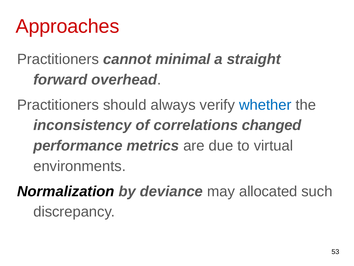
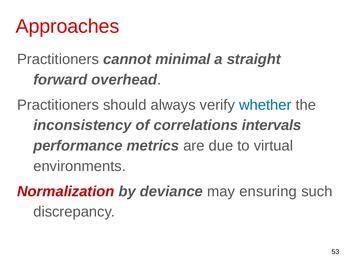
changed: changed -> intervals
Normalization colour: black -> red
allocated: allocated -> ensuring
